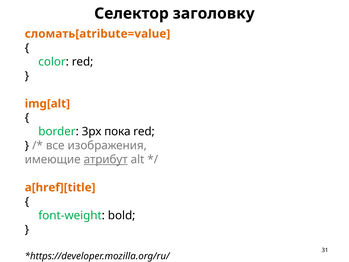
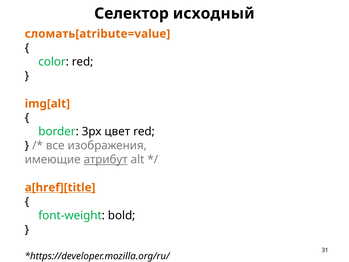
заголовку: заголовку -> исходный
пока: пока -> цвет
a[href][title underline: none -> present
